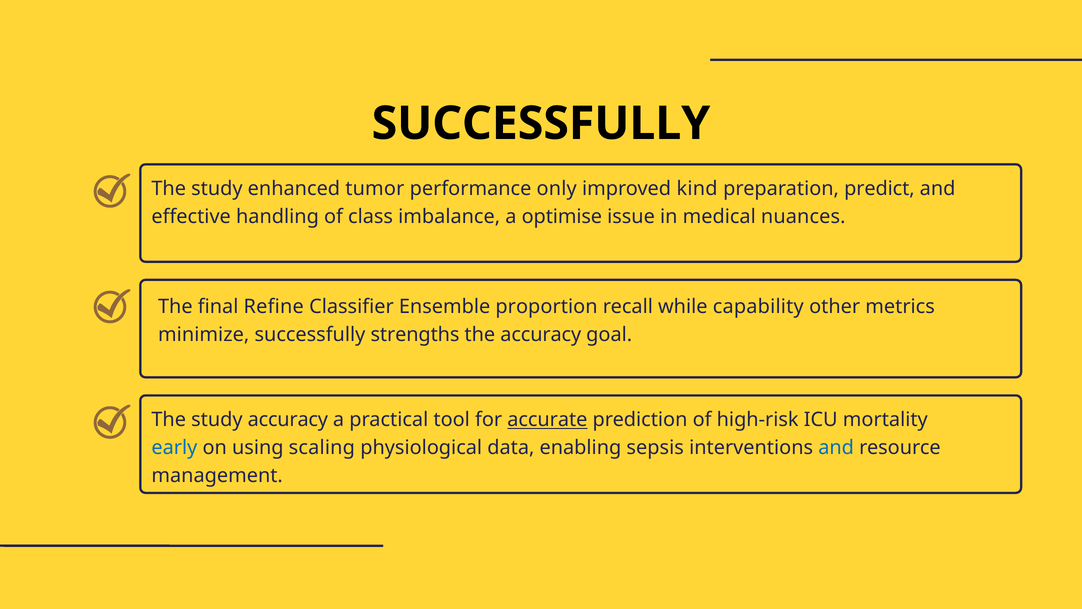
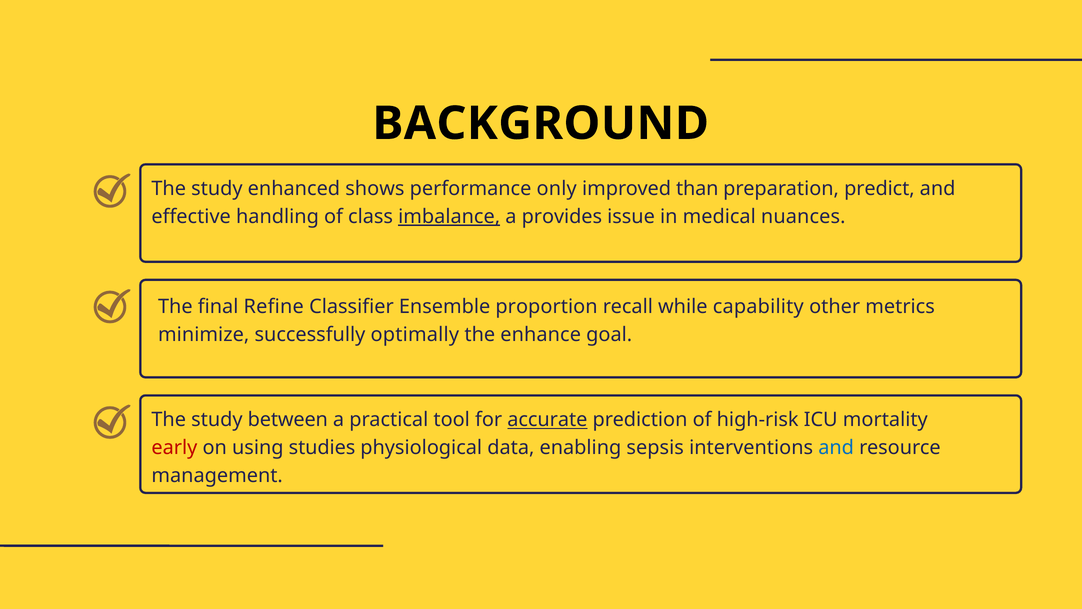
SUCCESSFULLY at (541, 123): SUCCESSFULLY -> BACKGROUND
tumor: tumor -> shows
kind: kind -> than
imbalance underline: none -> present
optimise: optimise -> provides
strengths: strengths -> optimally
the accuracy: accuracy -> enhance
study accuracy: accuracy -> between
early colour: blue -> red
scaling: scaling -> studies
